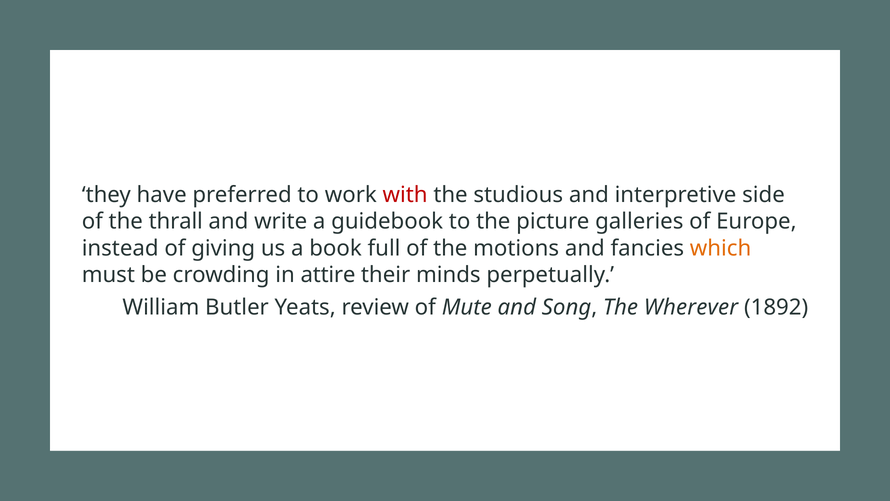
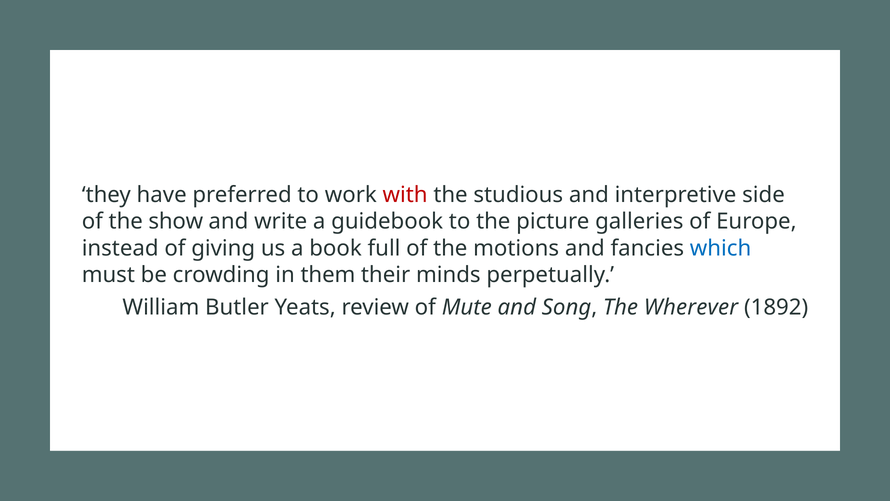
thrall: thrall -> show
which colour: orange -> blue
attire: attire -> them
